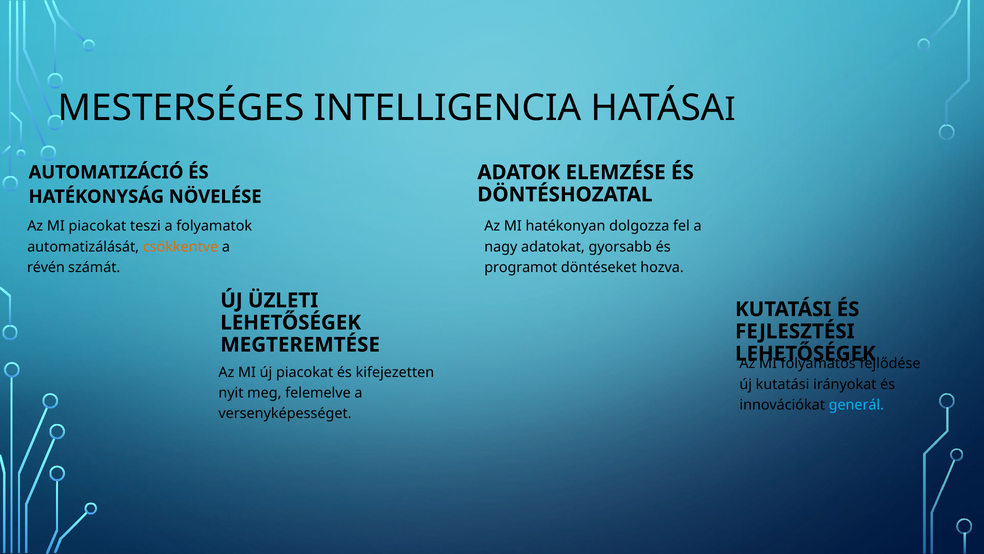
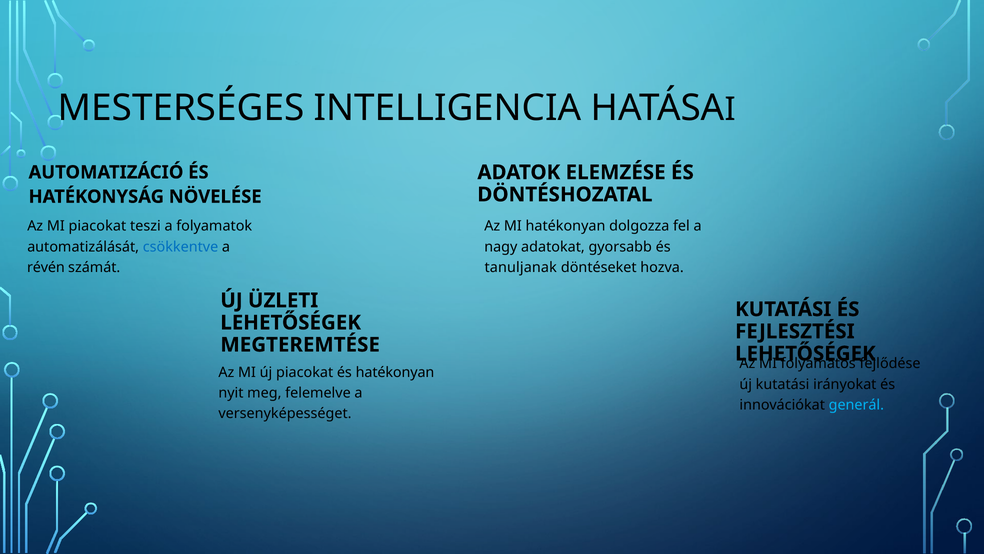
csökkentve colour: orange -> blue
programot: programot -> tanuljanak
és kifejezetten: kifejezetten -> hatékonyan
